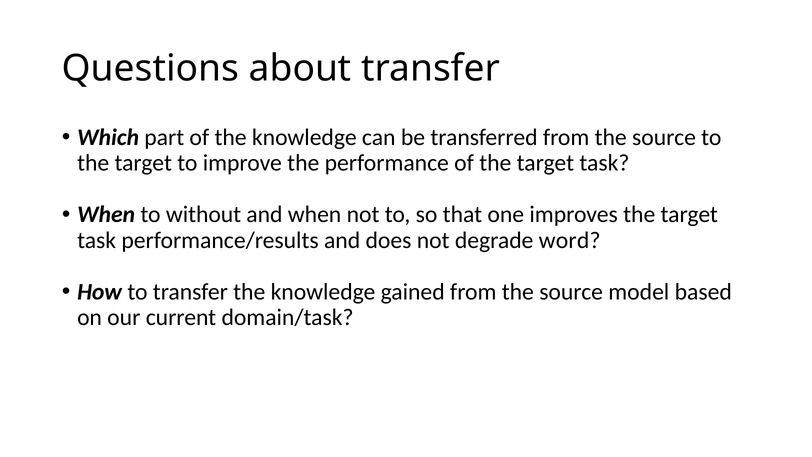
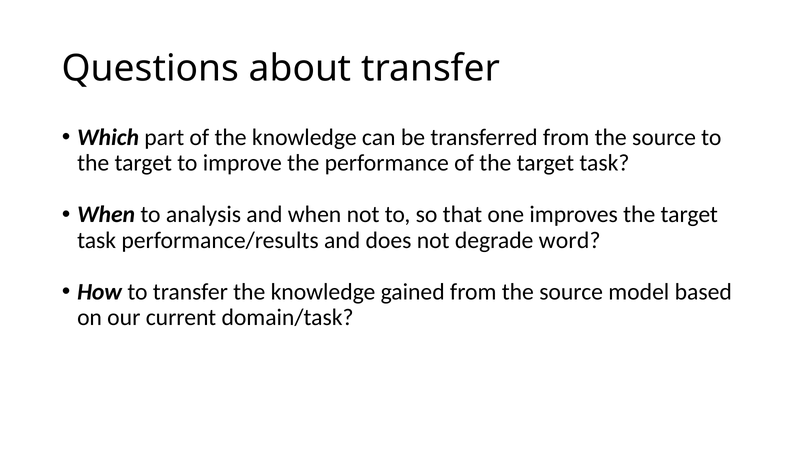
without: without -> analysis
